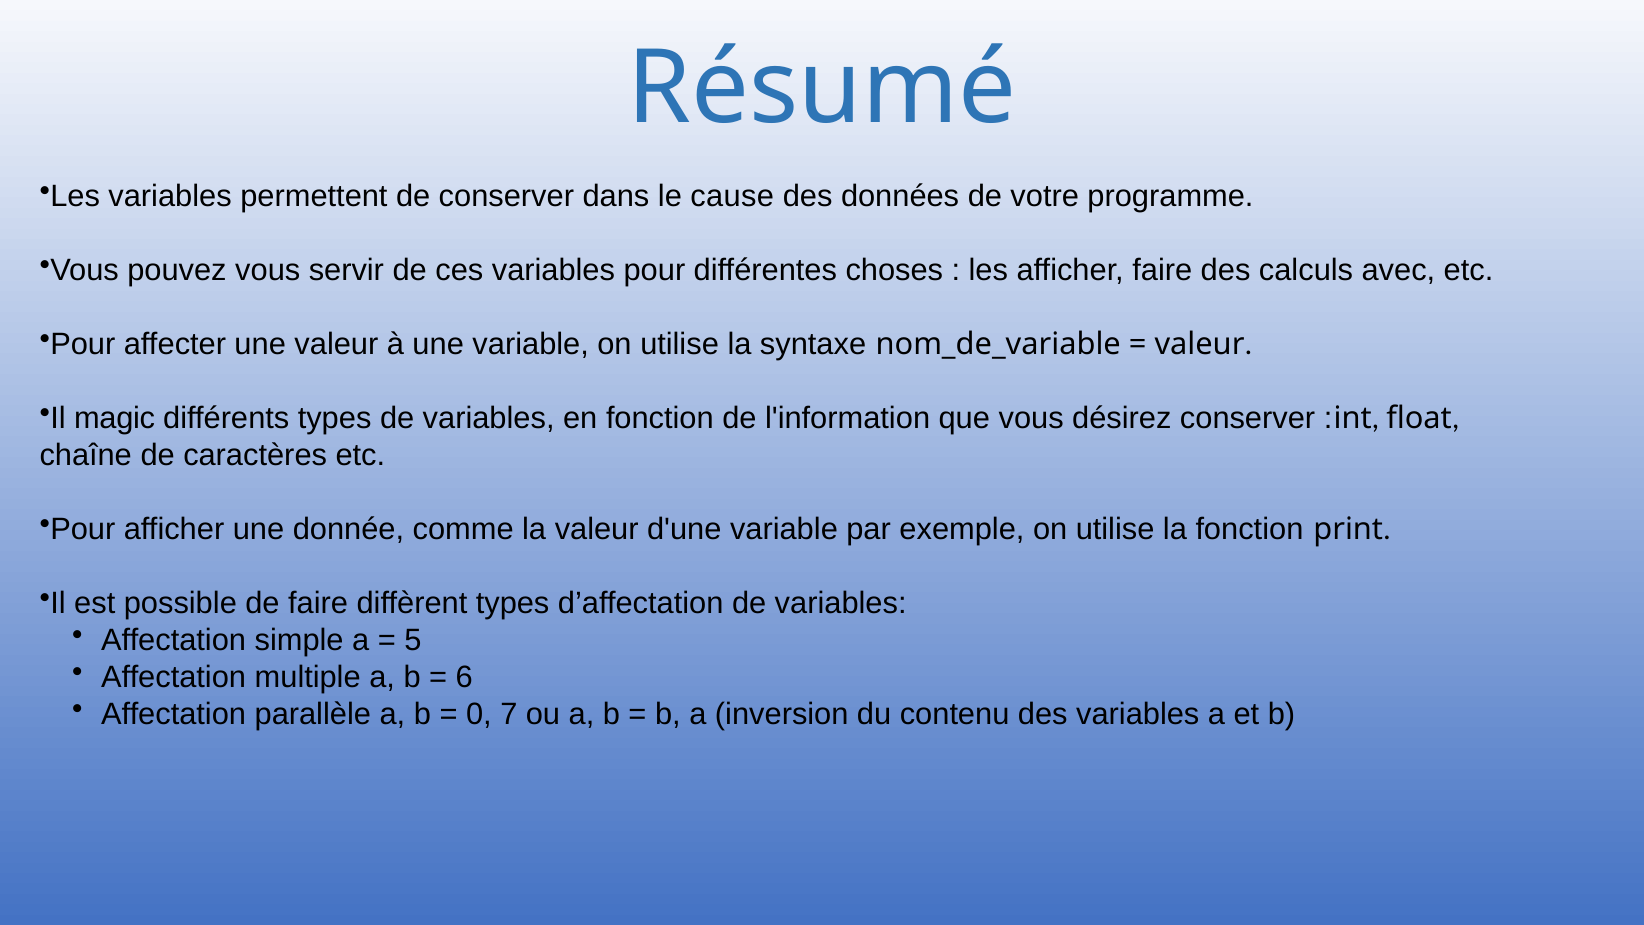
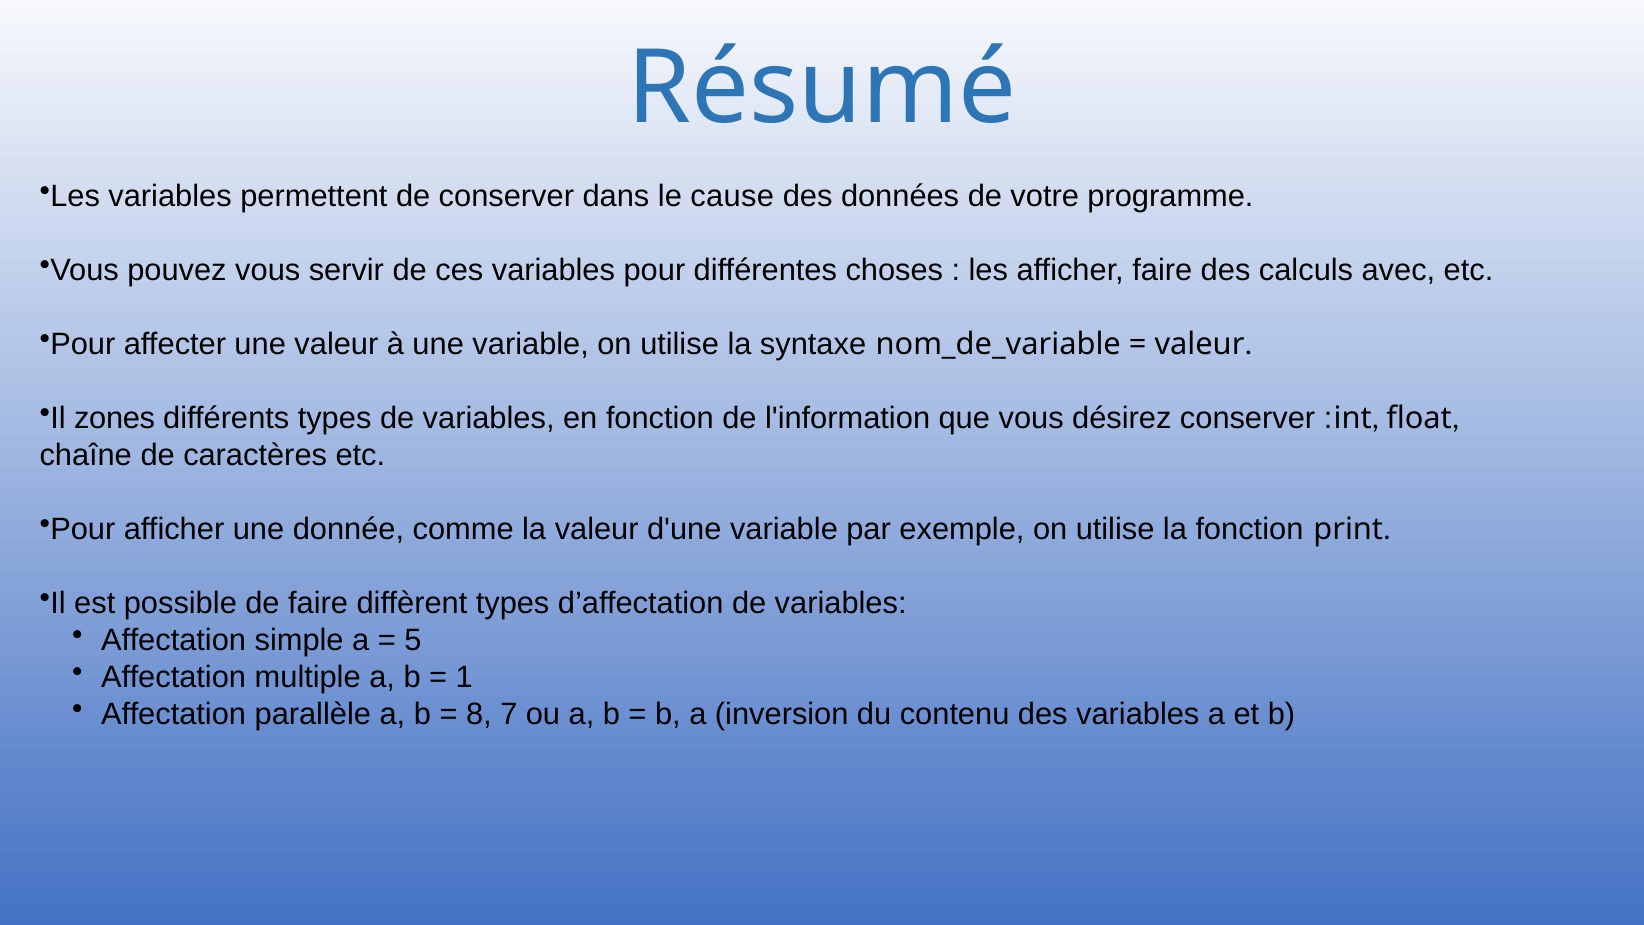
magic: magic -> zones
6: 6 -> 1
0: 0 -> 8
